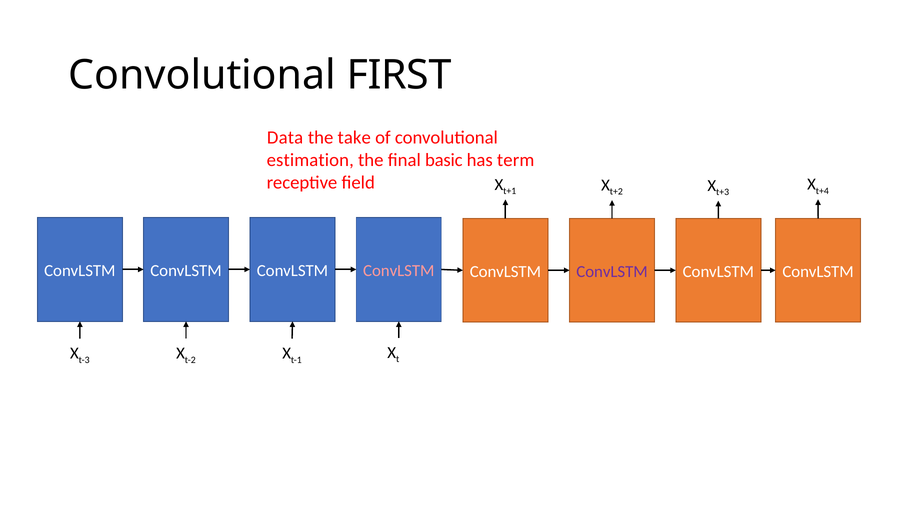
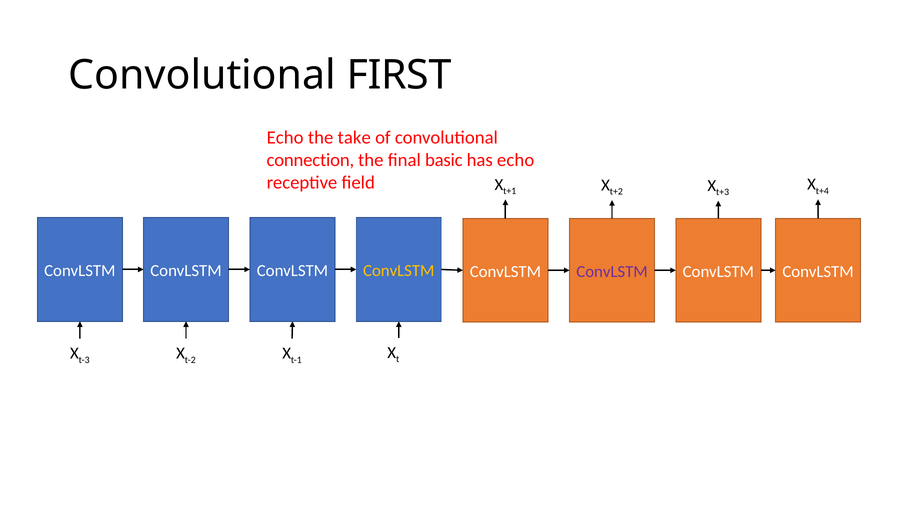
Data at (285, 138): Data -> Echo
estimation: estimation -> connection
has term: term -> echo
ConvLSTM at (399, 271) colour: pink -> yellow
